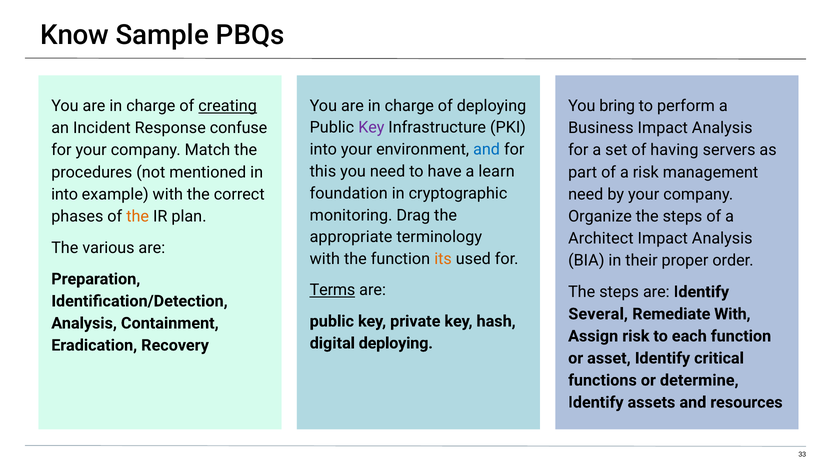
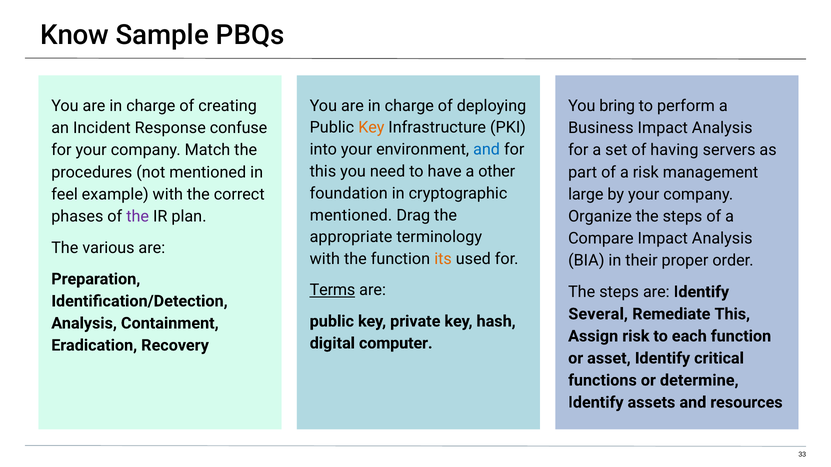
creating underline: present -> none
Key at (371, 128) colour: purple -> orange
learn: learn -> other
into at (65, 194): into -> feel
need at (586, 194): need -> large
monitoring at (351, 215): monitoring -> mentioned
the at (138, 217) colour: orange -> purple
Architect: Architect -> Compare
Remediate With: With -> This
digital deploying: deploying -> computer
